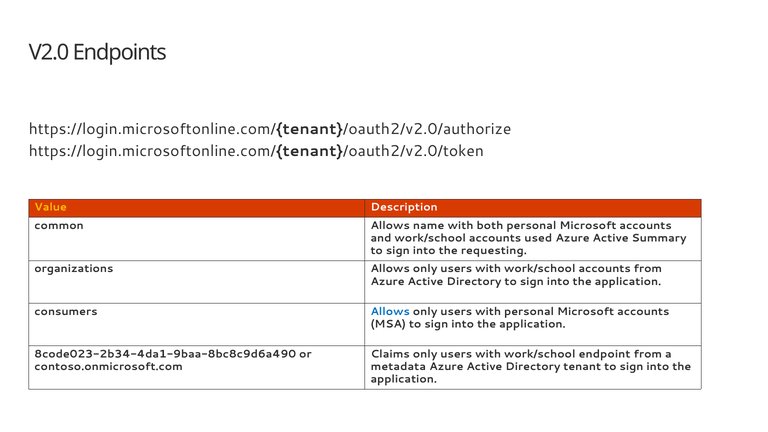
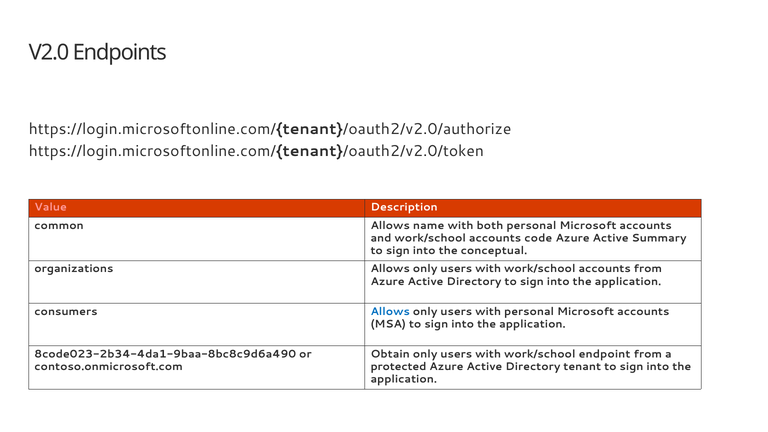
Value colour: yellow -> pink
used: used -> code
requesting: requesting -> conceptual
Claims: Claims -> Obtain
metadata: metadata -> protected
